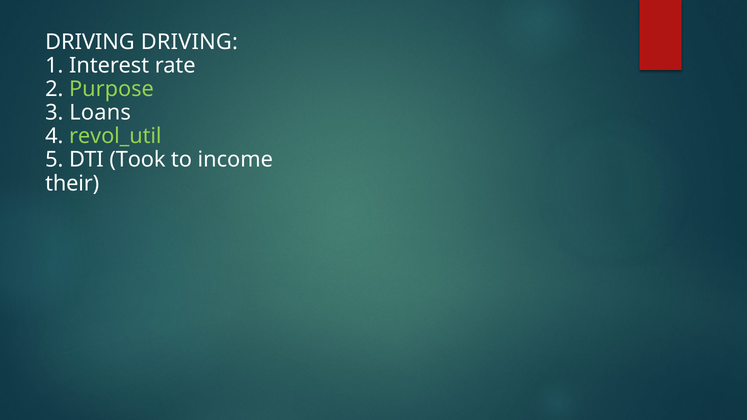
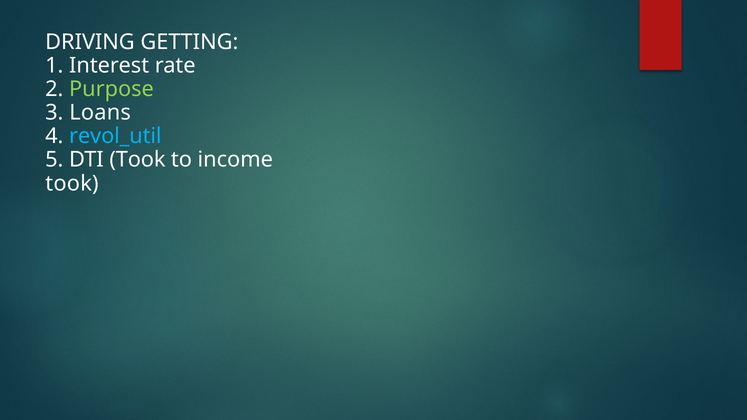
DRIVING DRIVING: DRIVING -> GETTING
revol_util colour: light green -> light blue
their at (72, 183): their -> took
